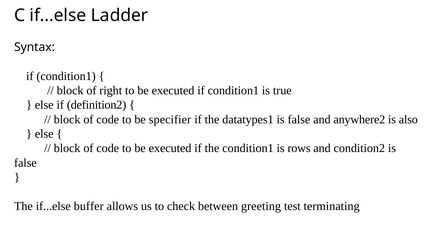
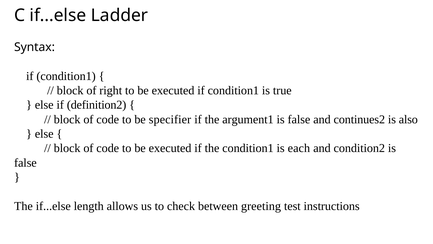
datatypes1: datatypes1 -> argument1
anywhere2: anywhere2 -> continues2
rows: rows -> each
buffer: buffer -> length
terminating: terminating -> instructions
